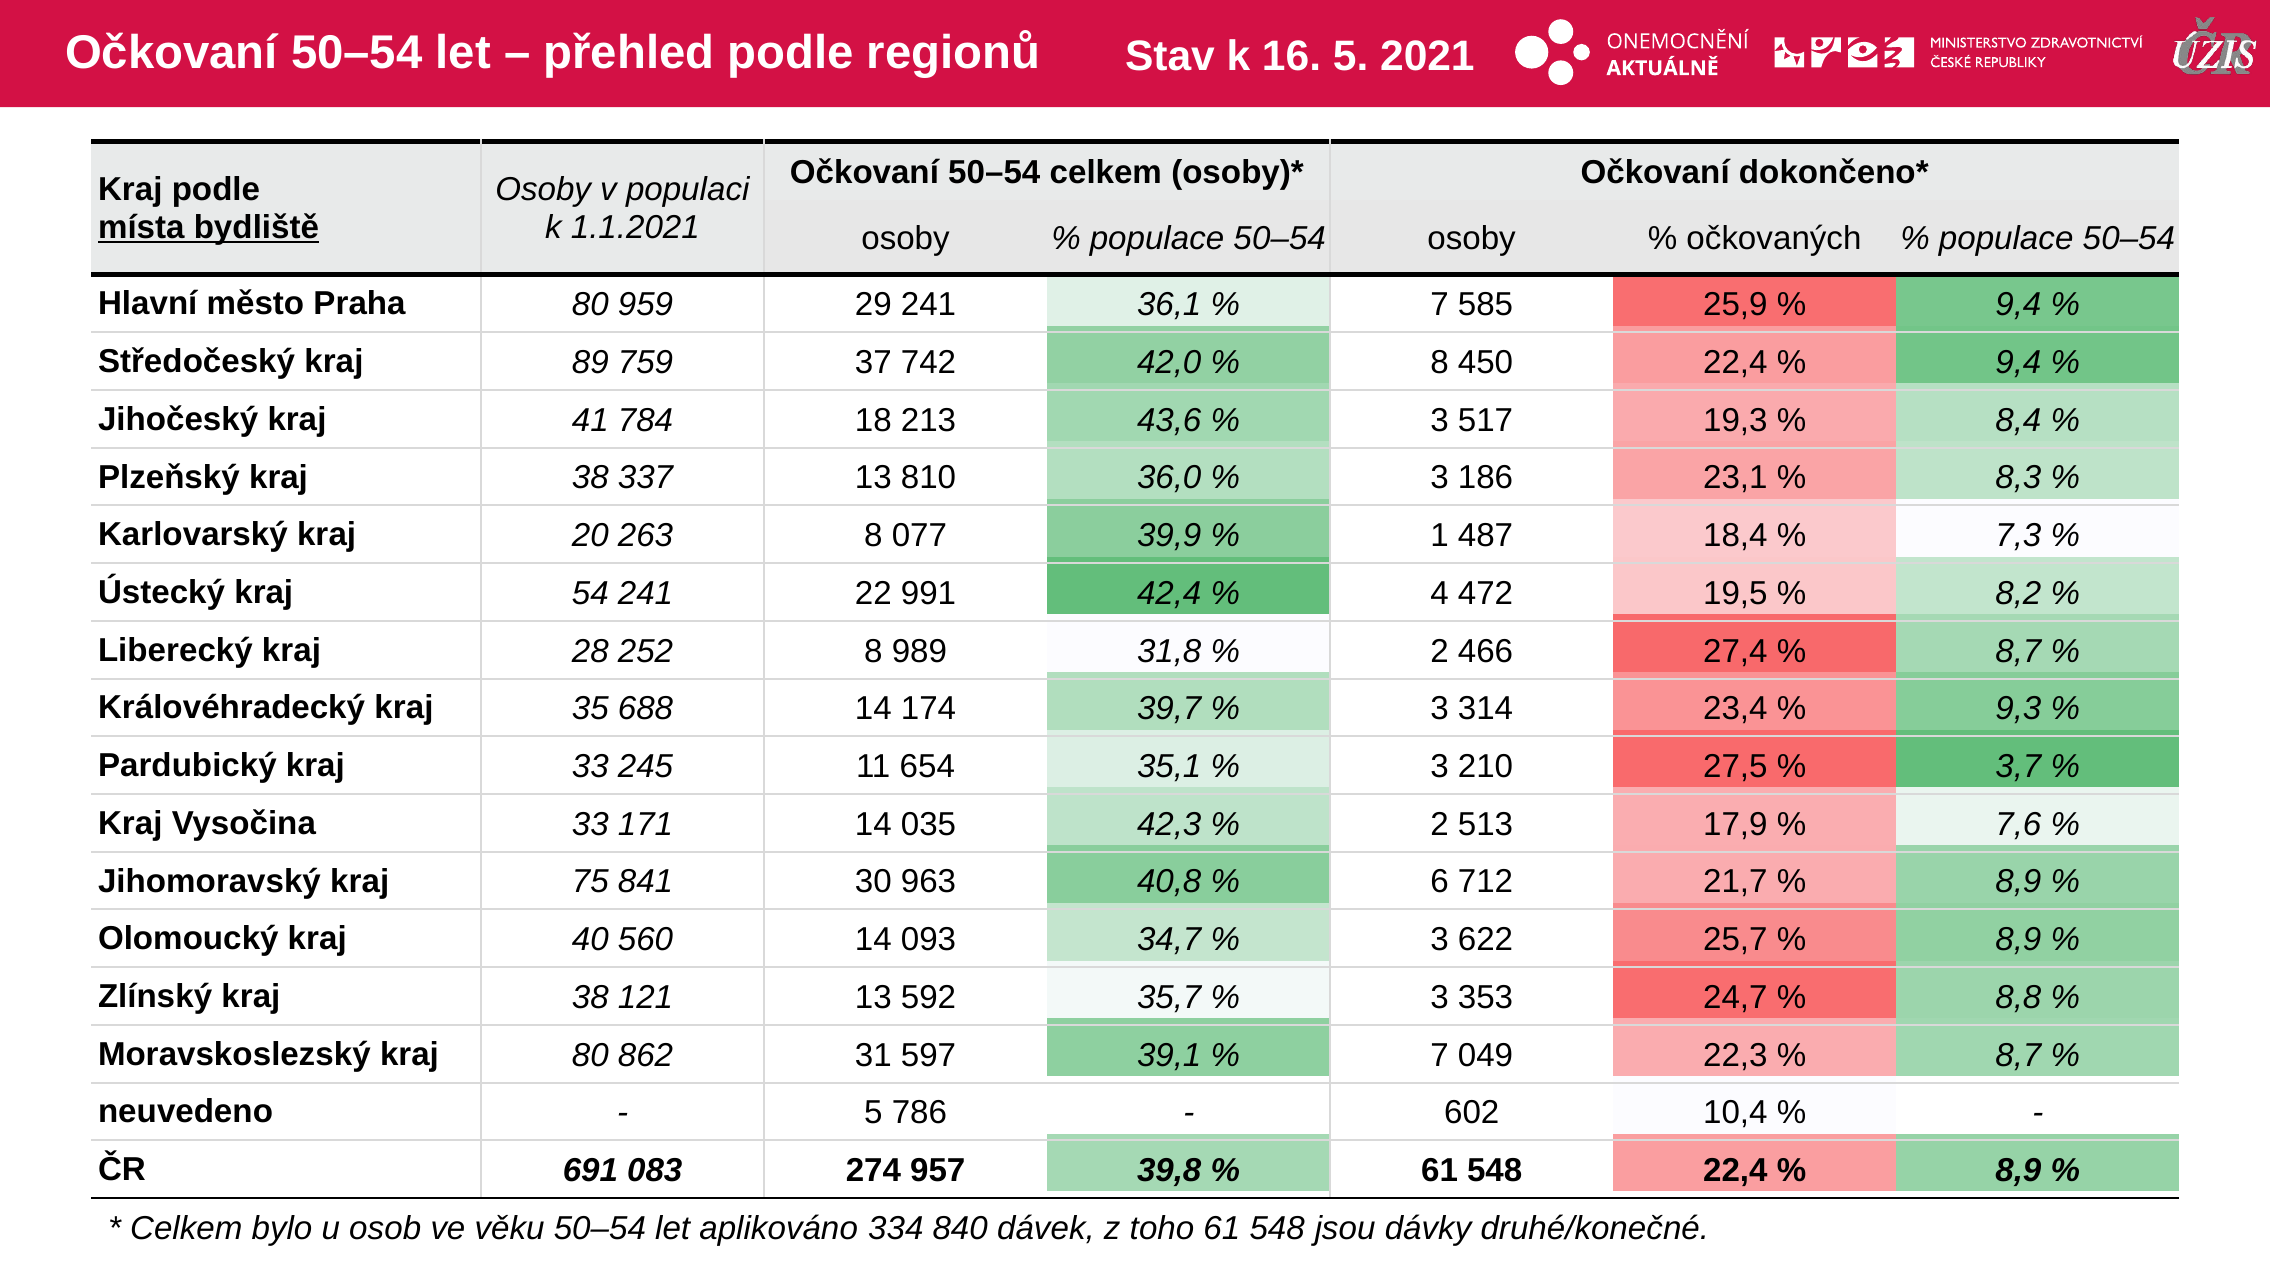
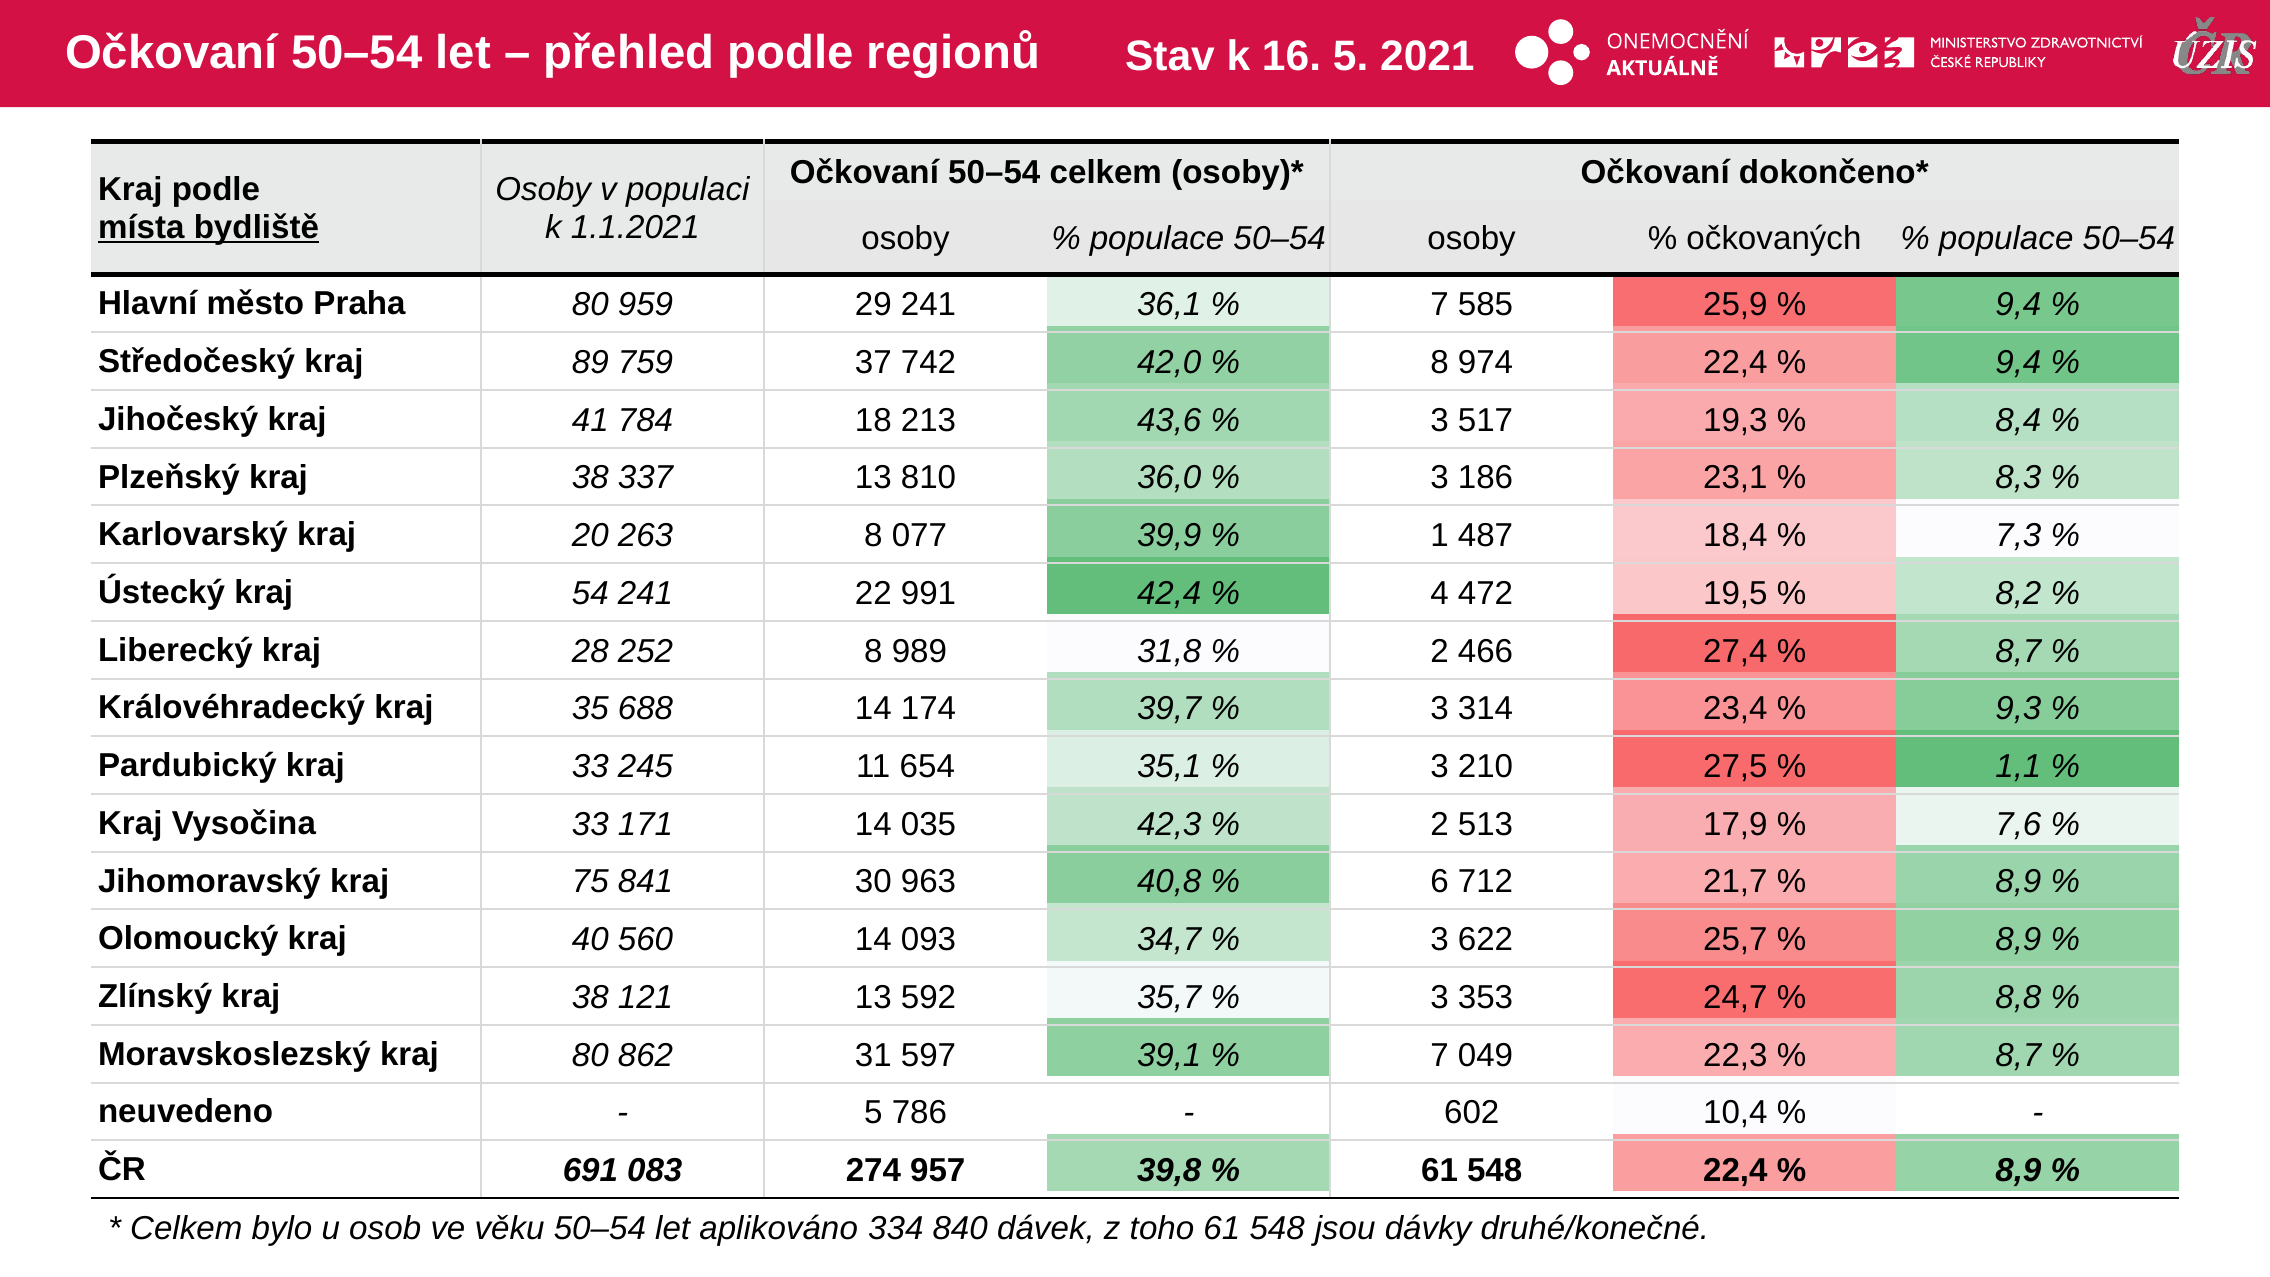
450: 450 -> 974
3,7: 3,7 -> 1,1
